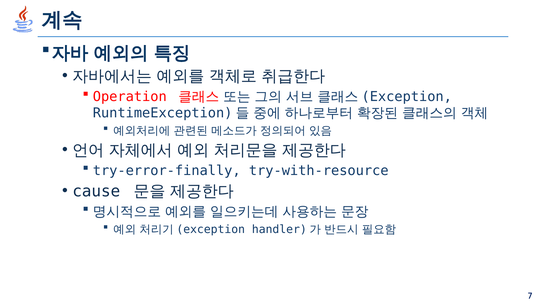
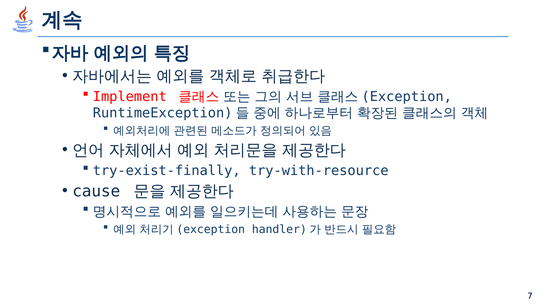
Operation: Operation -> Implement
try-error-finally: try-error-finally -> try-exist-finally
